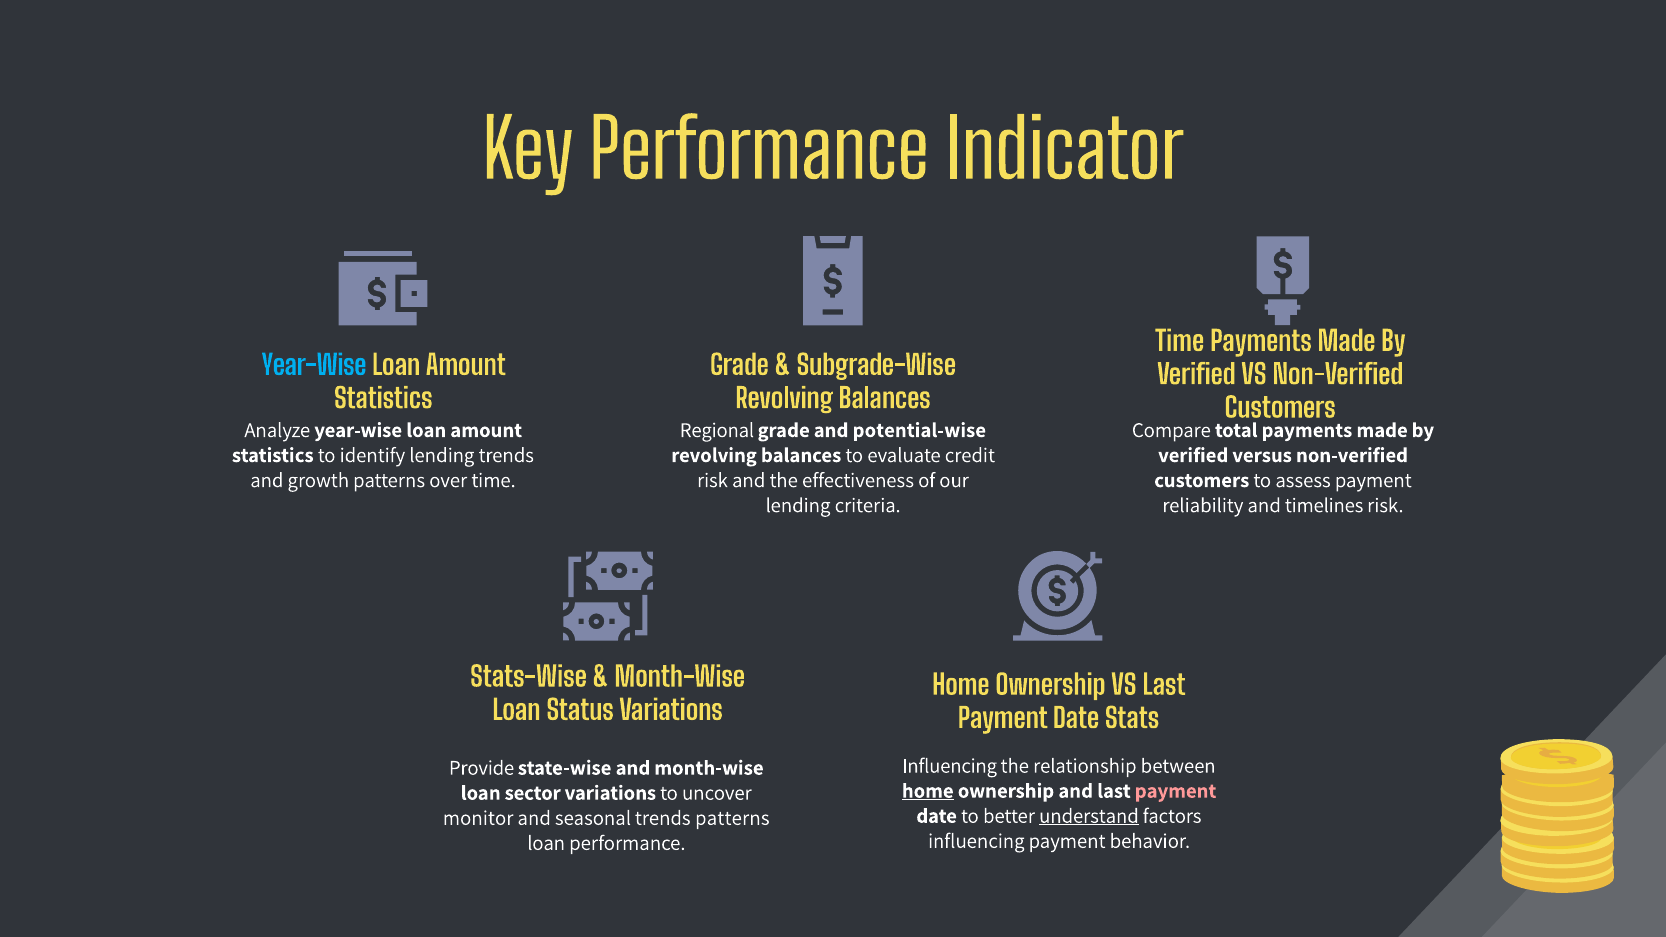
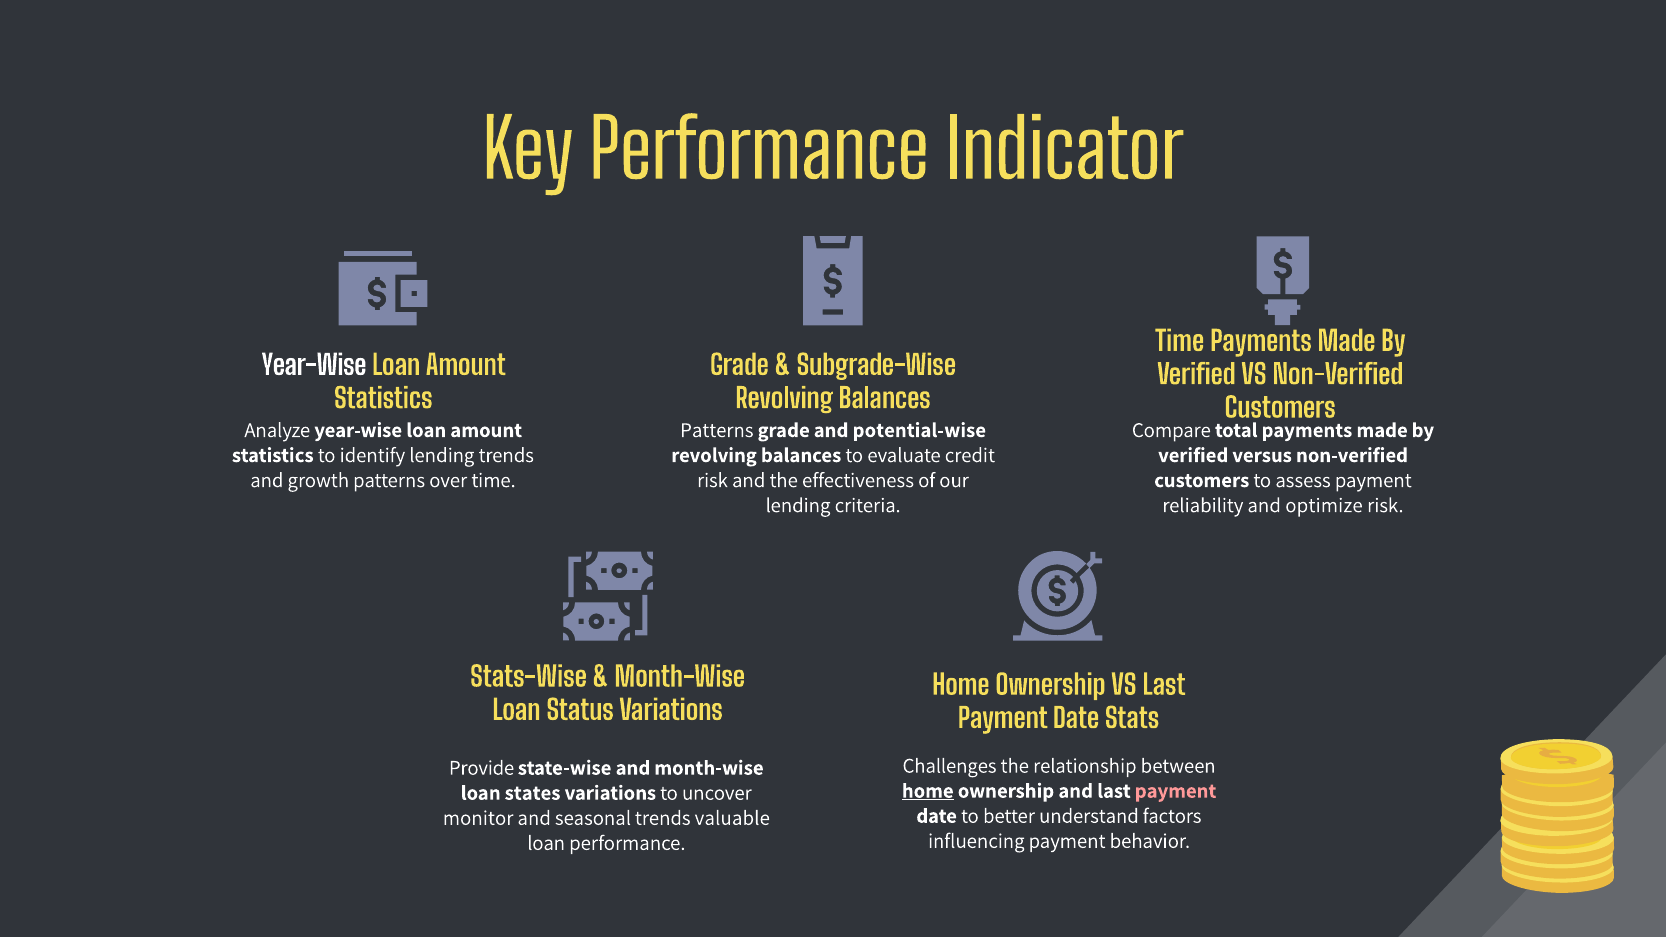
Year-Wise at (314, 366) colour: light blue -> white
Regional at (717, 430): Regional -> Patterns
timelines: timelines -> optimize
Influencing at (950, 766): Influencing -> Challenges
sector: sector -> states
understand underline: present -> none
trends patterns: patterns -> valuable
